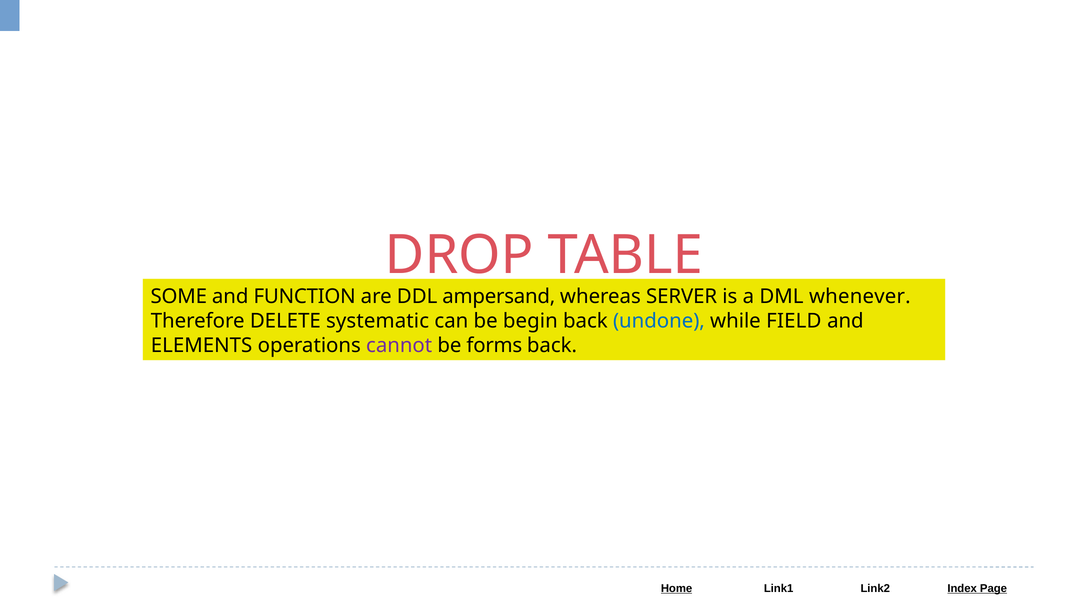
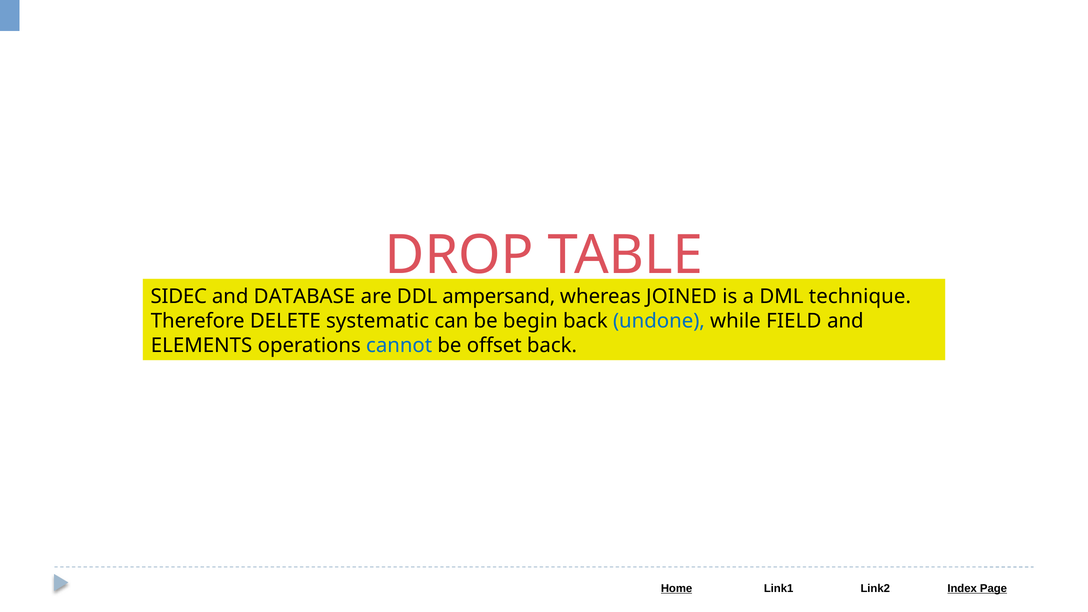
SOME: SOME -> SIDEC
FUNCTION: FUNCTION -> DATABASE
SERVER: SERVER -> JOINED
whenever: whenever -> technique
cannot colour: purple -> blue
forms: forms -> offset
